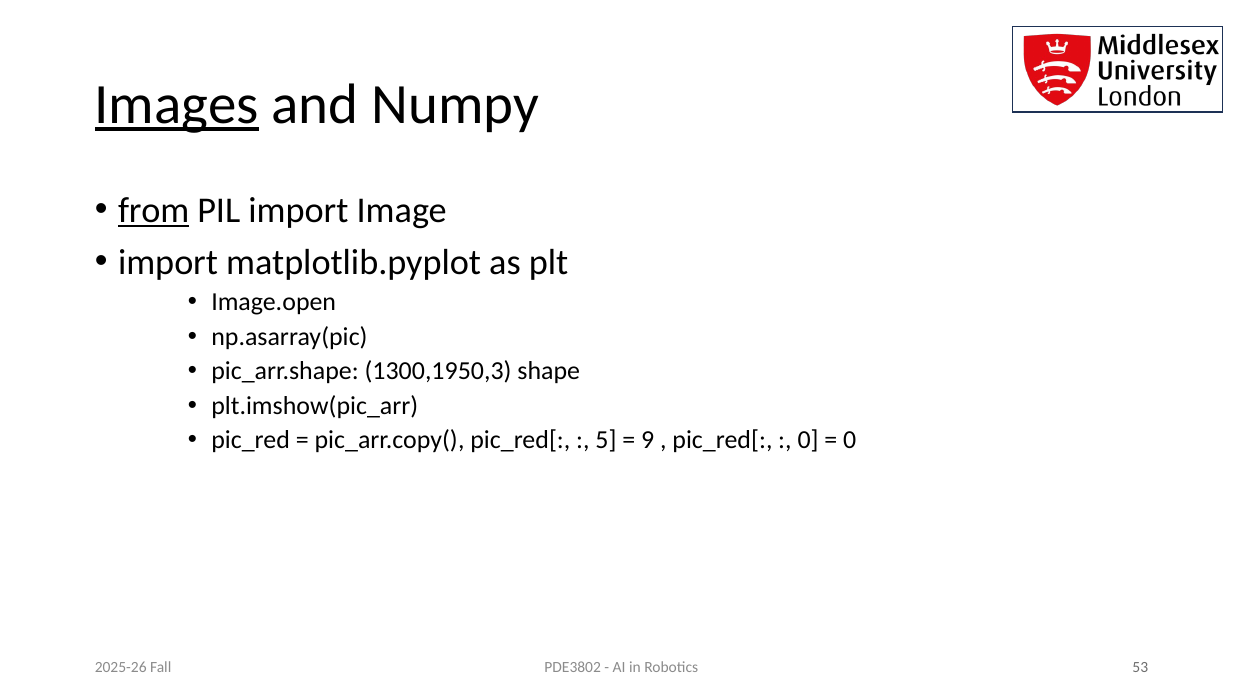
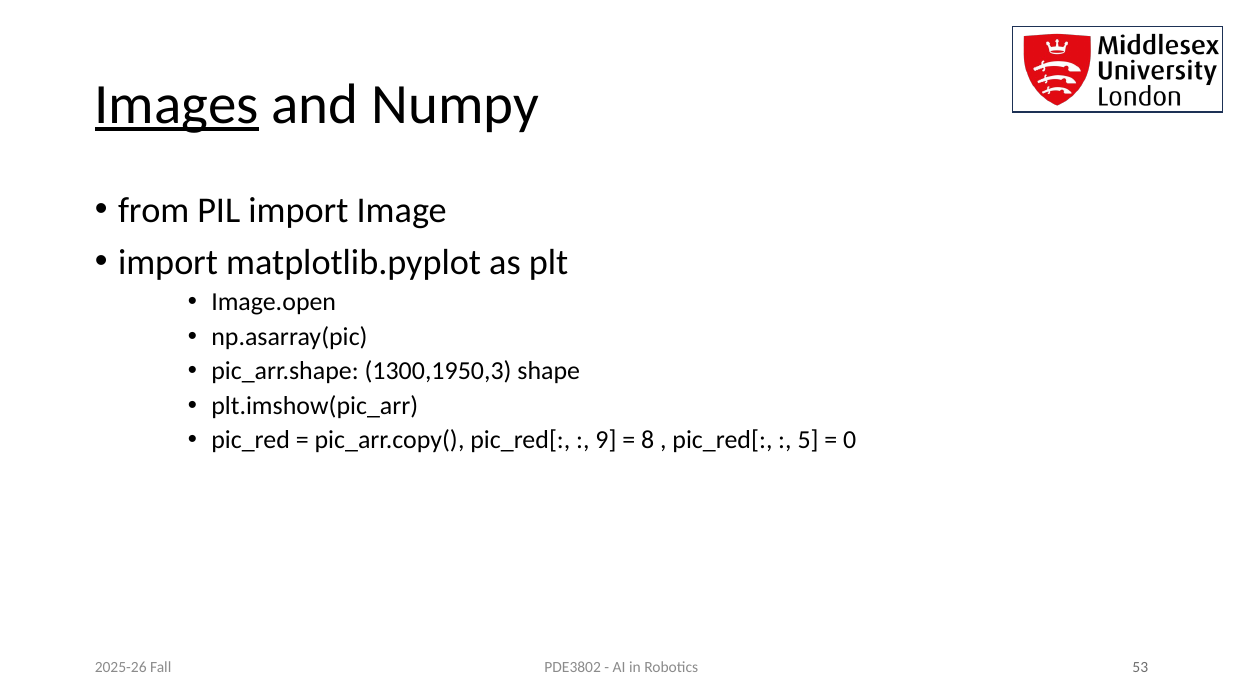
from underline: present -> none
5: 5 -> 9
9: 9 -> 8
0 at (808, 440): 0 -> 5
